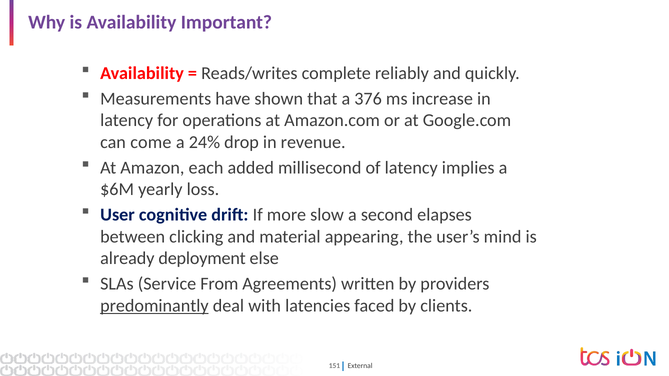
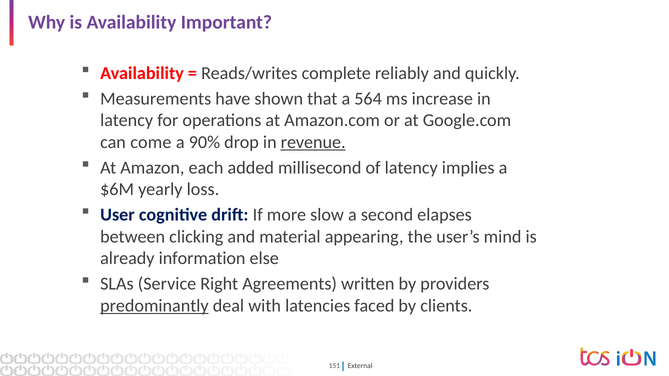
376: 376 -> 564
24%: 24% -> 90%
revenue underline: none -> present
deployment: deployment -> information
From: From -> Right
